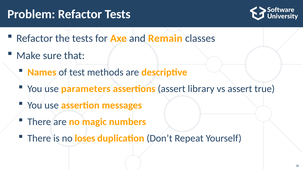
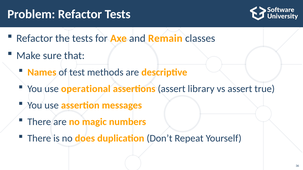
parameters: parameters -> operational
loses: loses -> does
